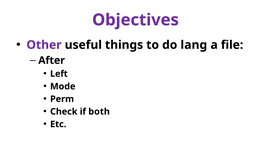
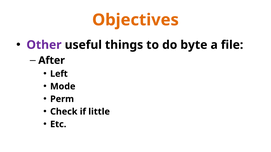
Objectives colour: purple -> orange
lang: lang -> byte
both: both -> little
